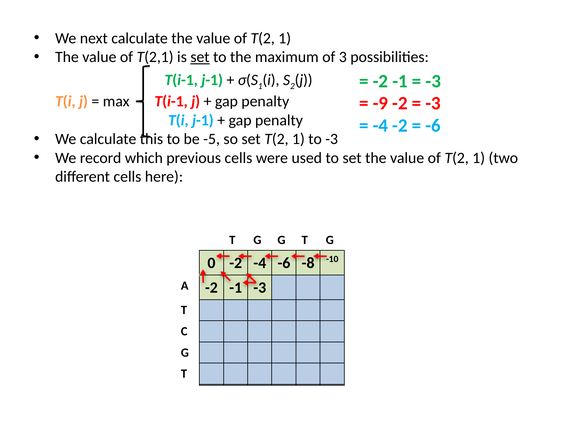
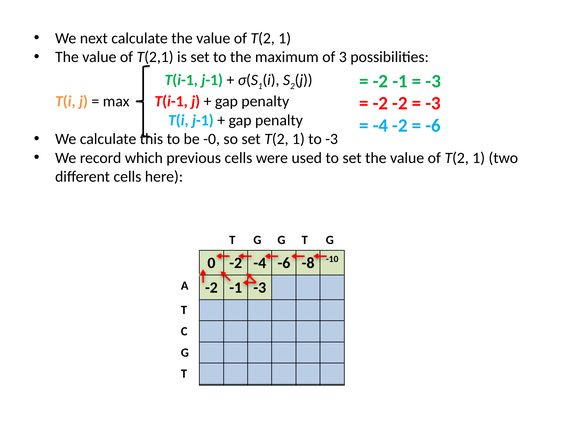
set at (200, 57) underline: present -> none
-9 at (380, 103): -9 -> -2
-5: -5 -> -0
